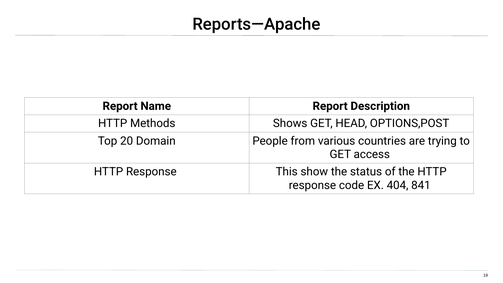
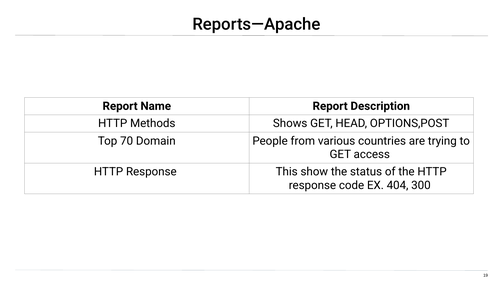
20: 20 -> 70
841: 841 -> 300
